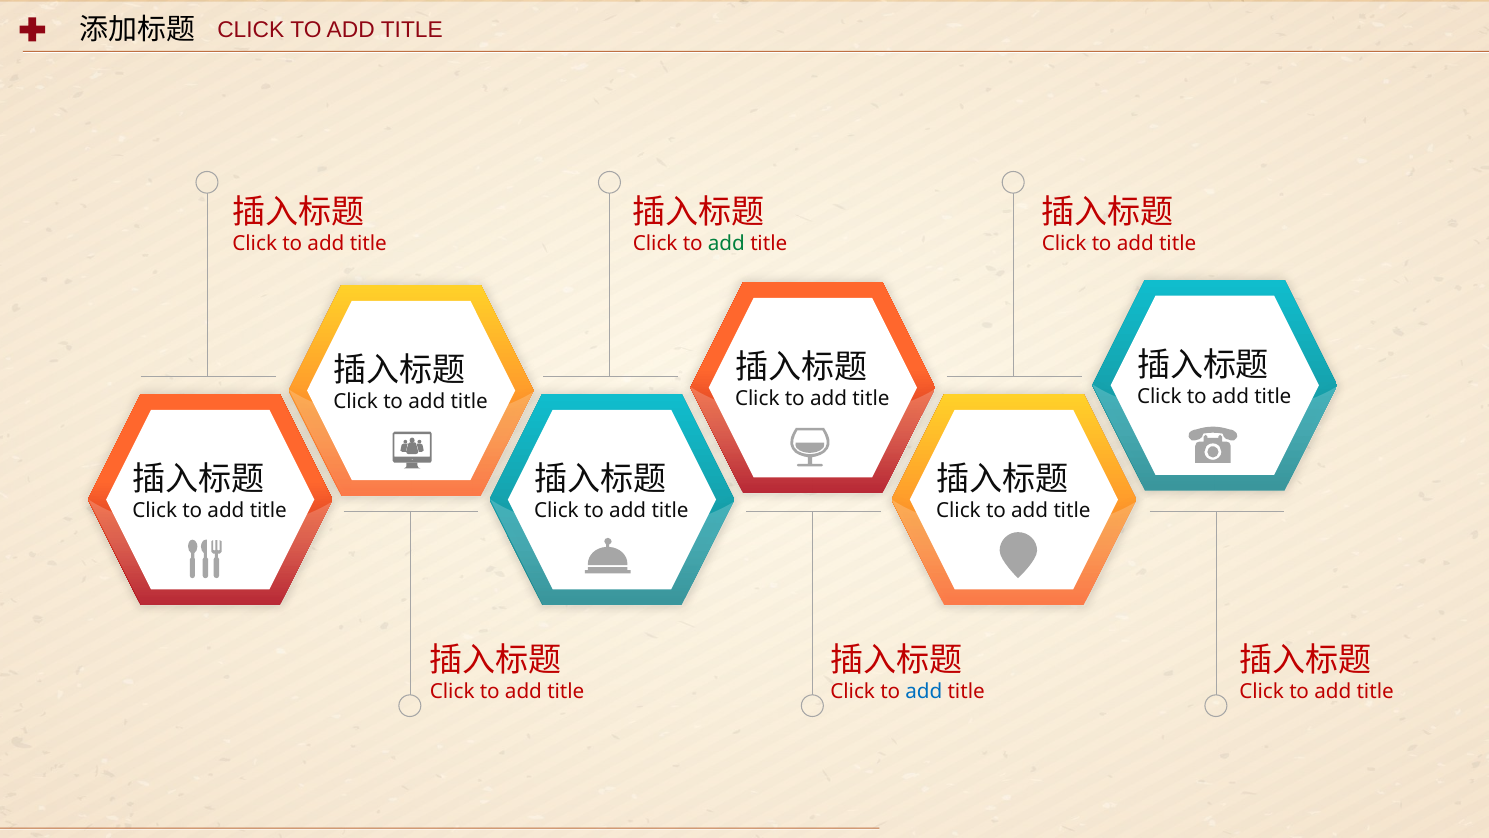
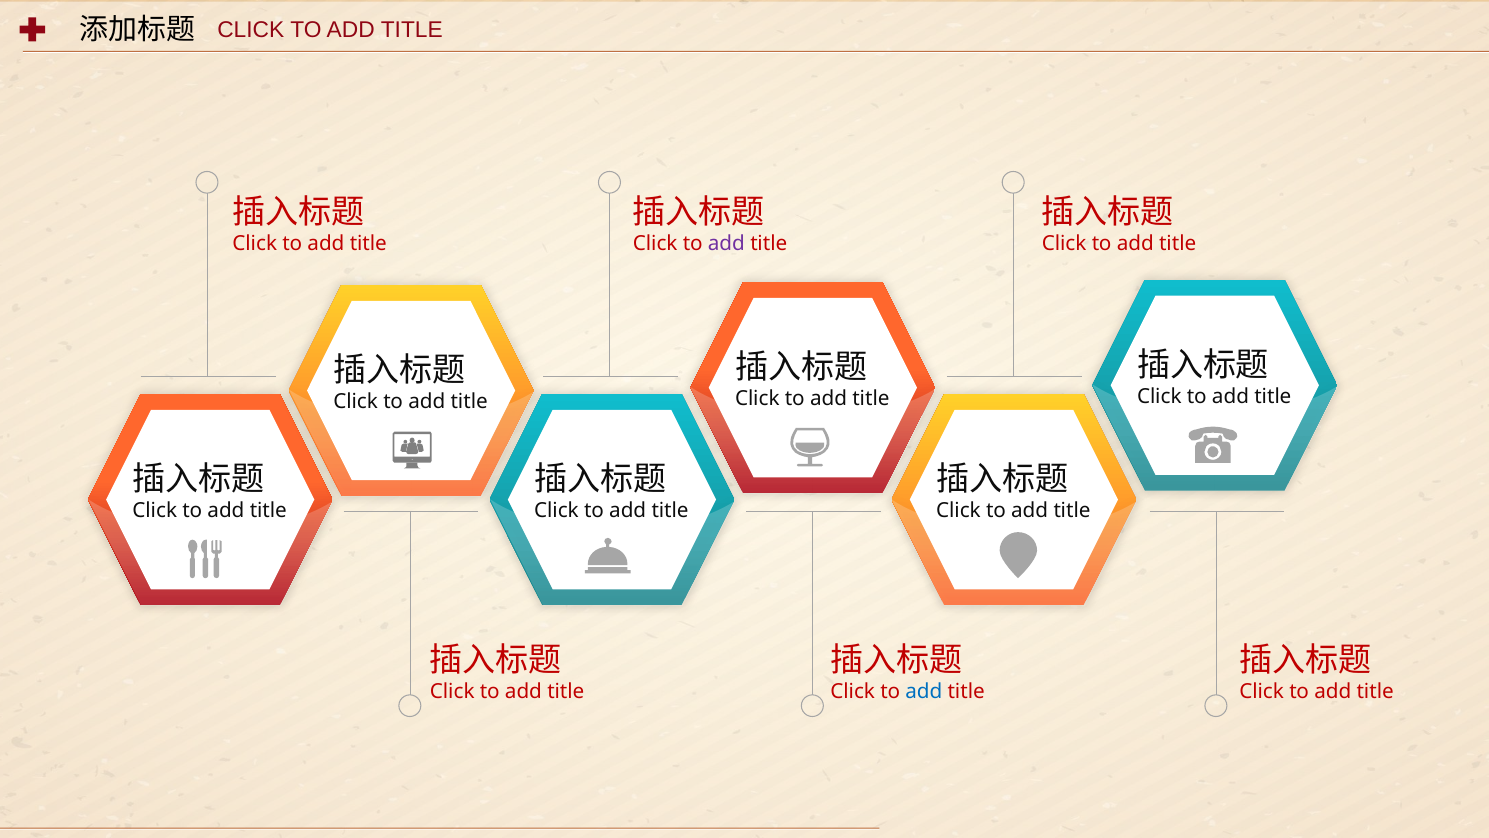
add at (726, 244) colour: green -> purple
